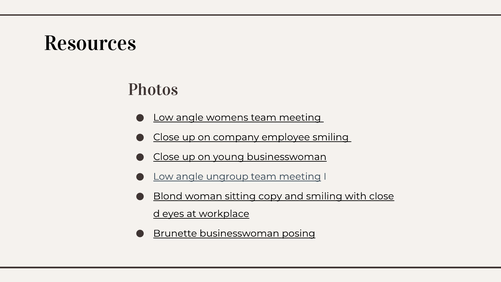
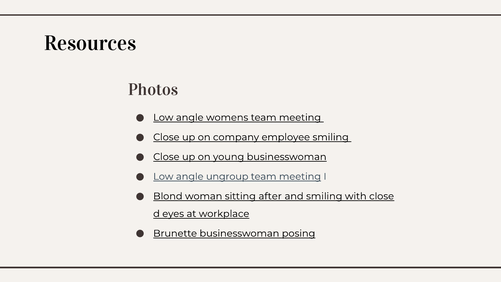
copy: copy -> after
